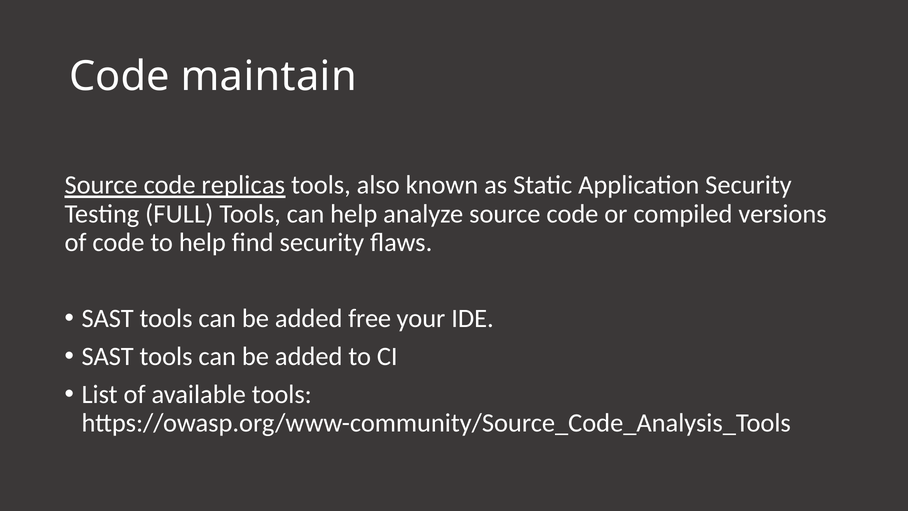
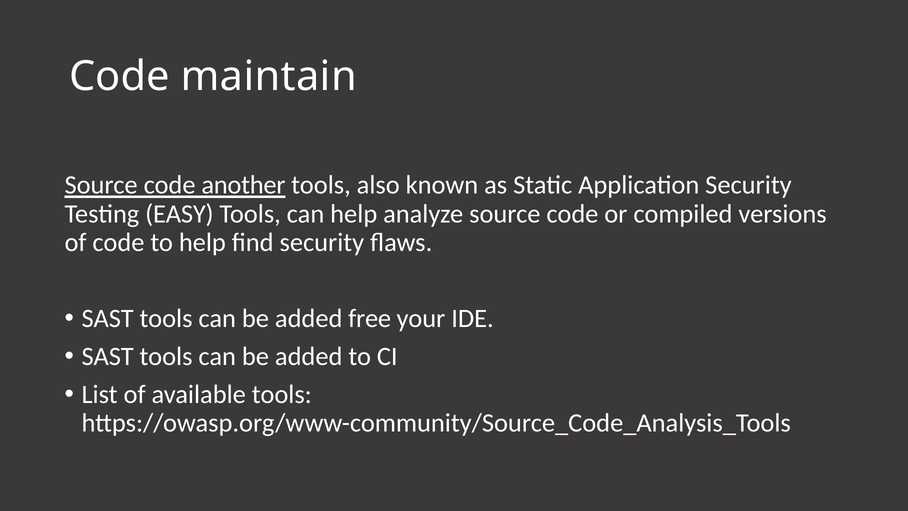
replicas: replicas -> another
FULL: FULL -> EASY
